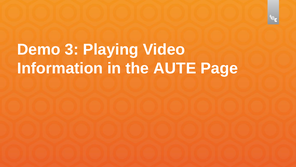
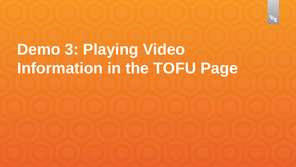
AUTE: AUTE -> TOFU
